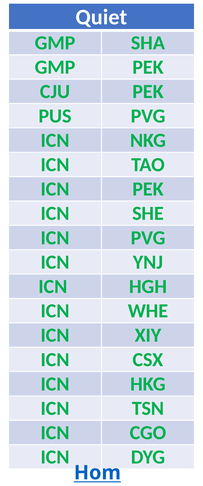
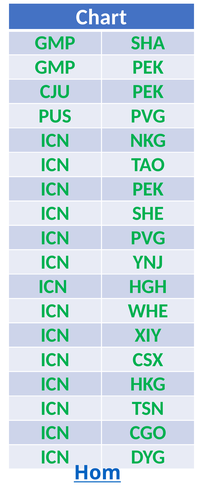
Quiet: Quiet -> Chart
